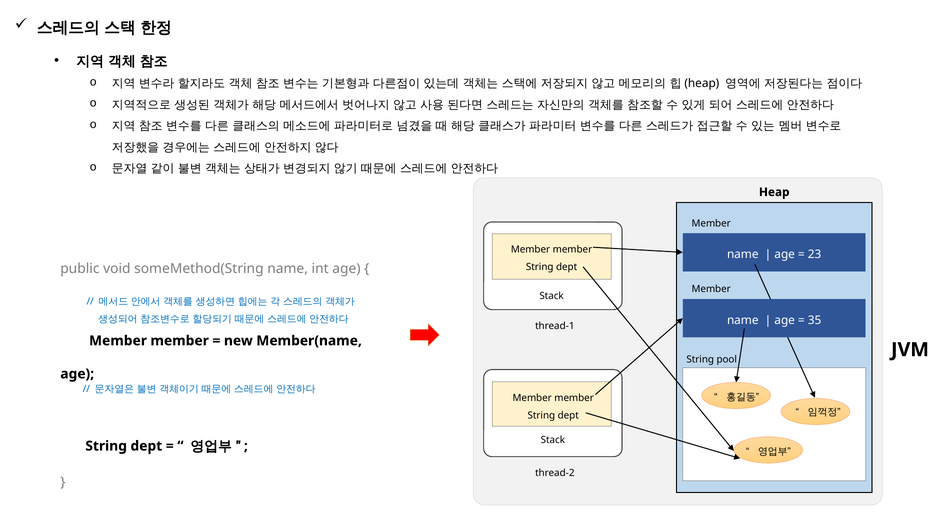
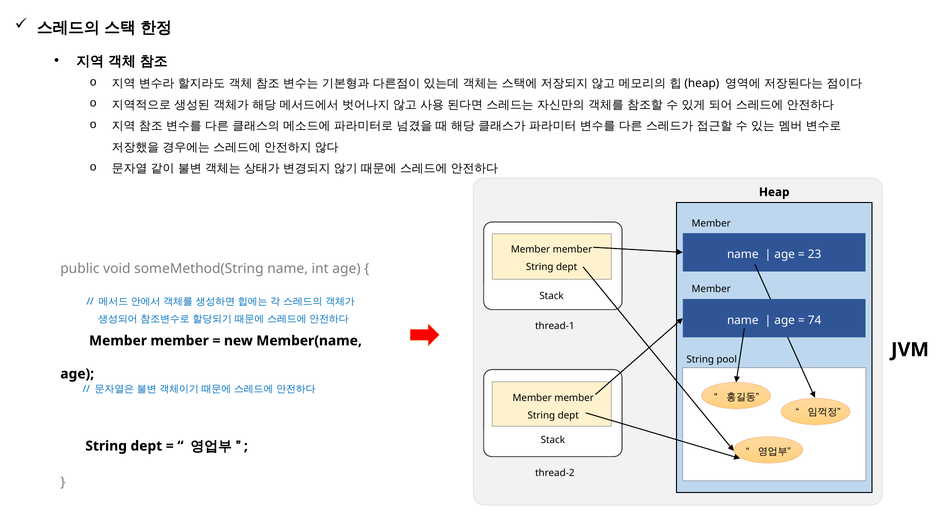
35: 35 -> 74
